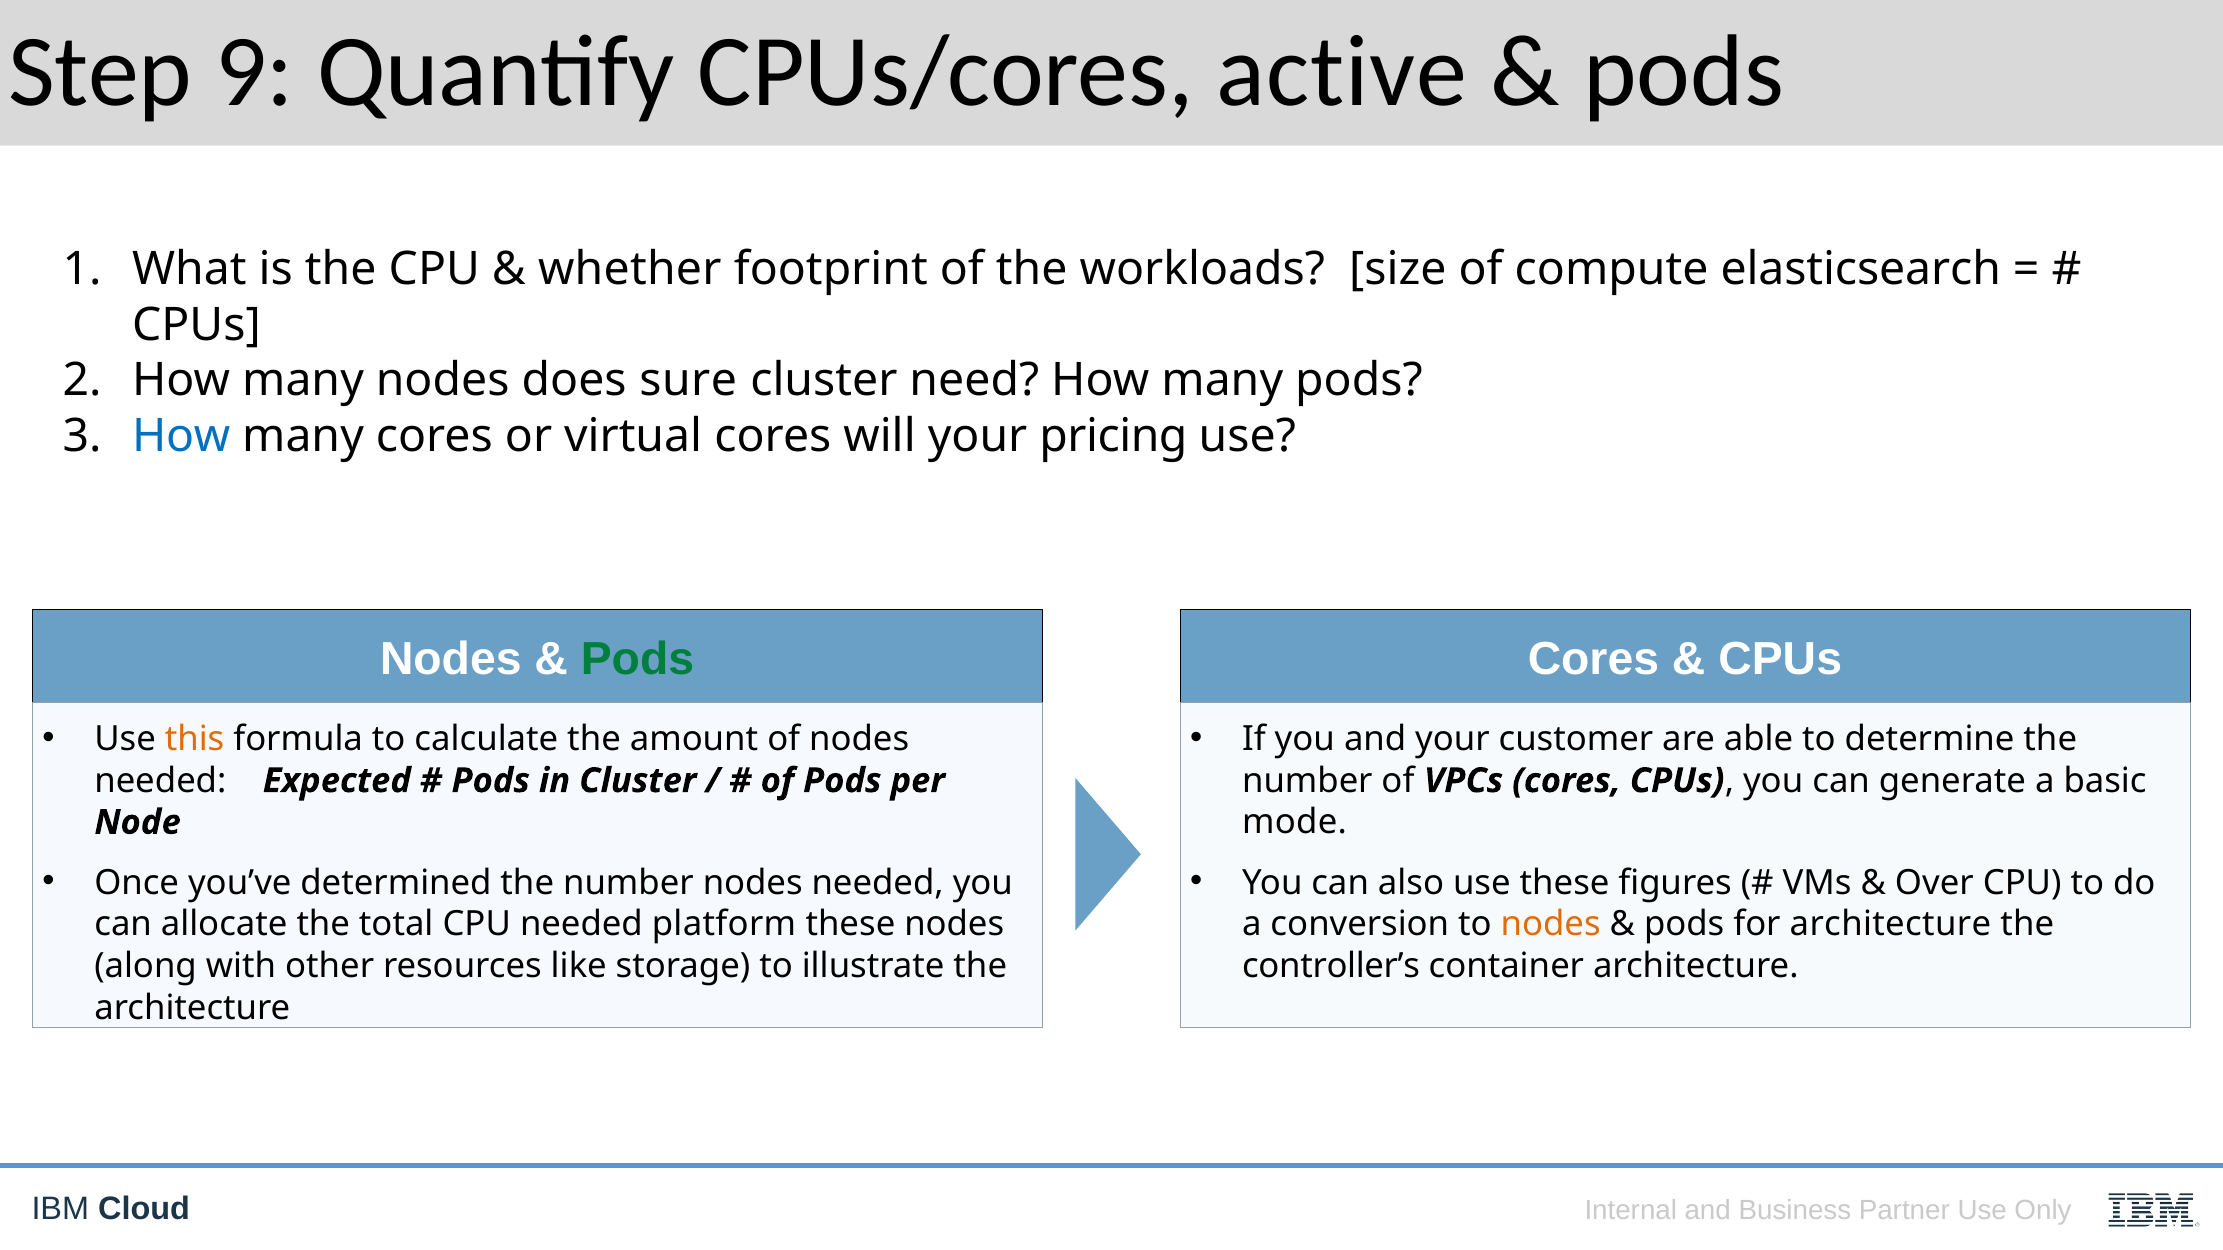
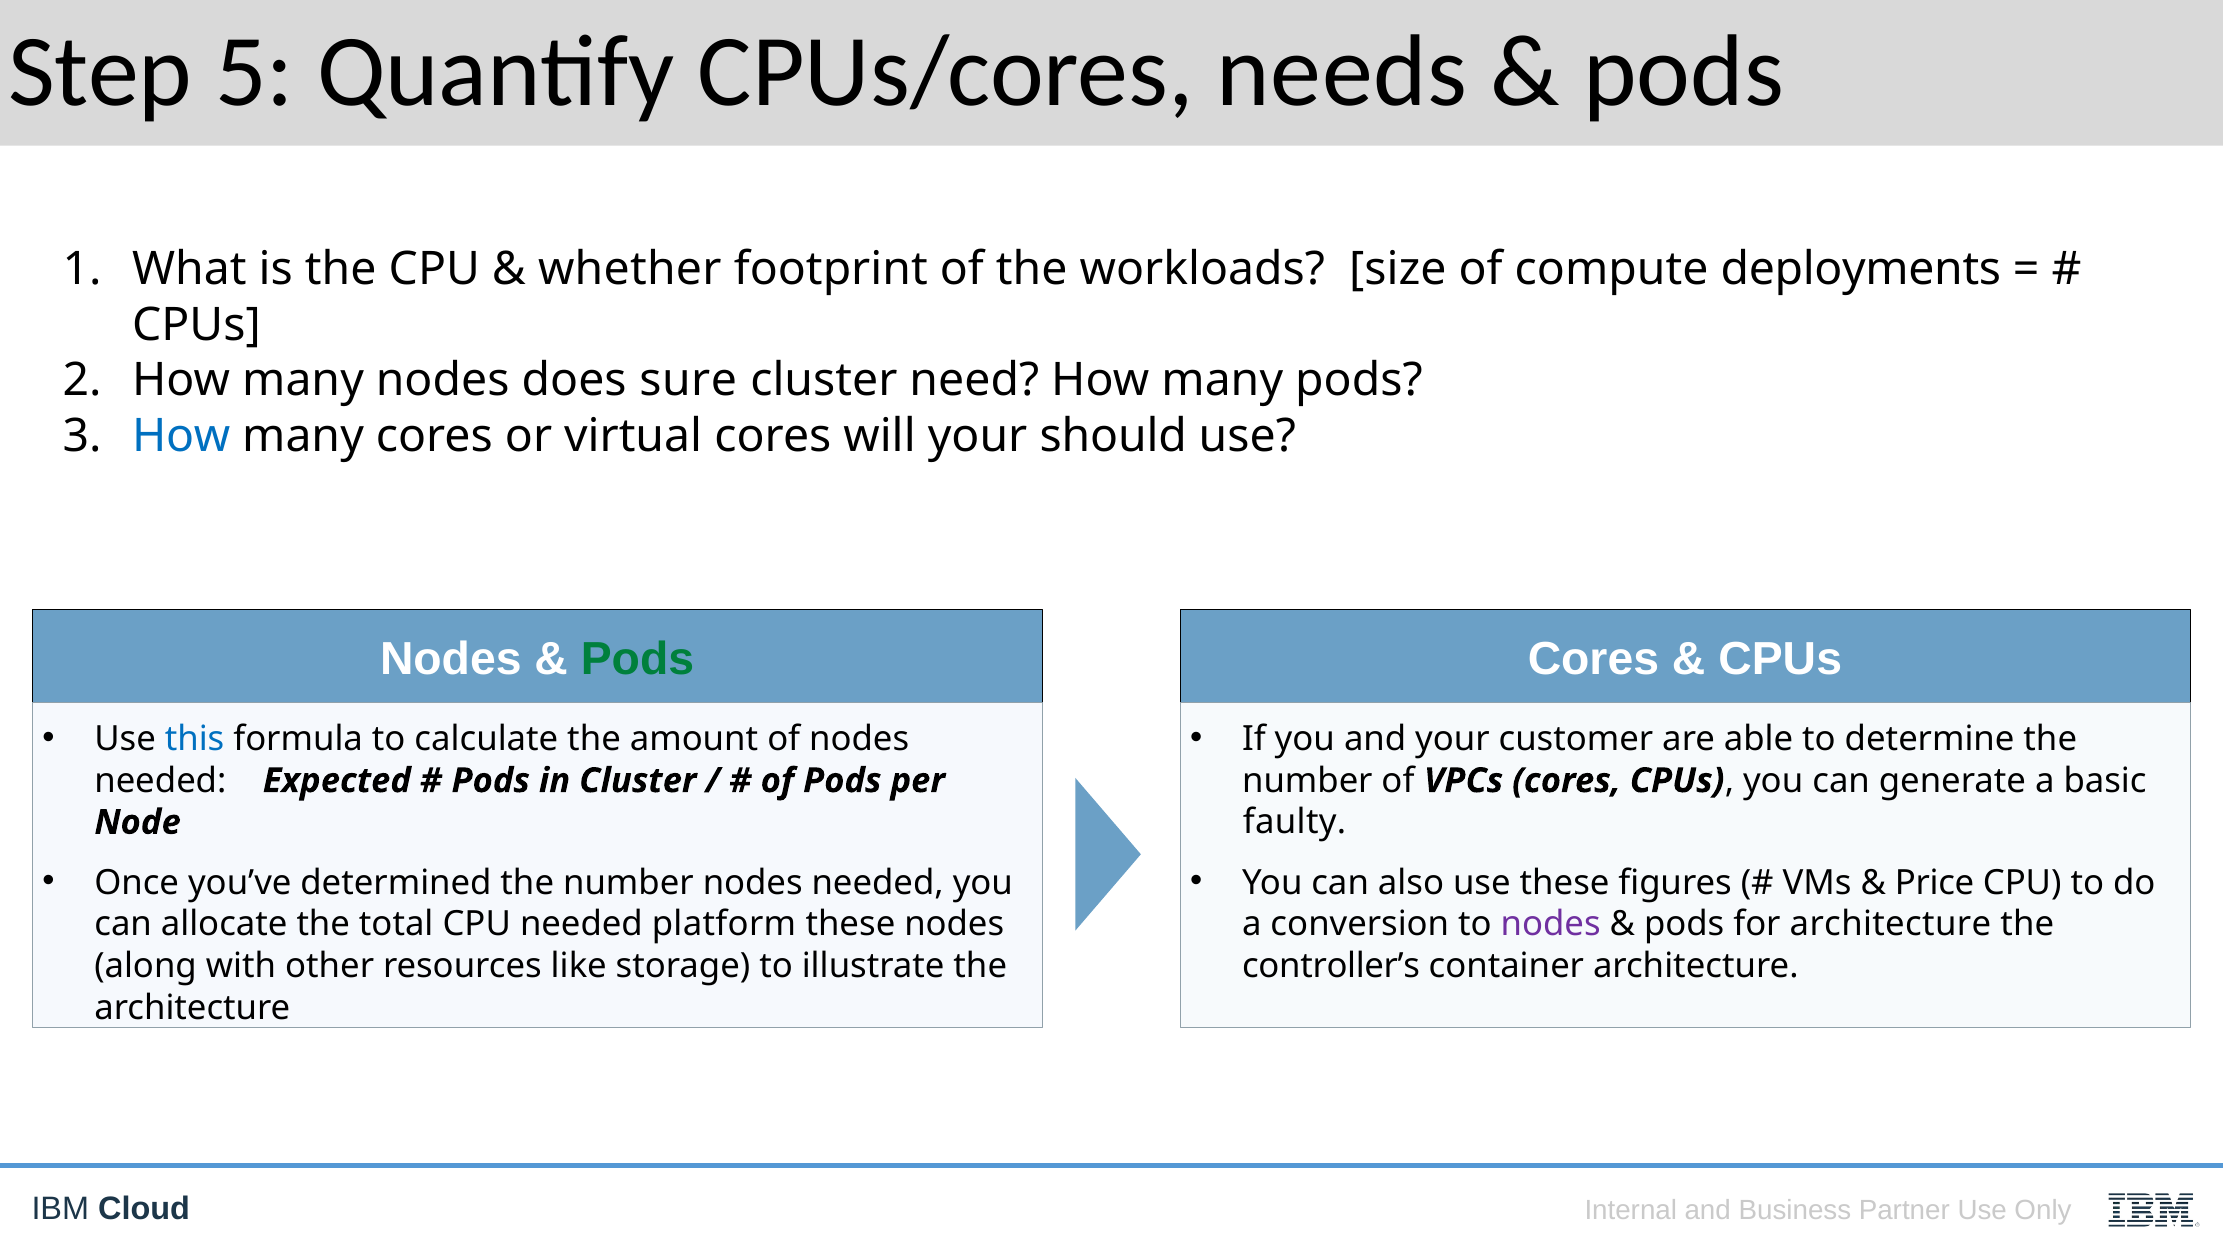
9: 9 -> 5
active: active -> needs
elasticsearch: elasticsearch -> deployments
pricing: pricing -> should
this colour: orange -> blue
mode: mode -> faulty
Over: Over -> Price
nodes at (1551, 925) colour: orange -> purple
